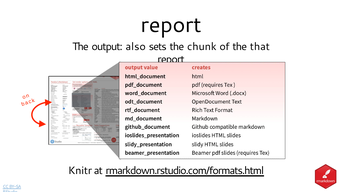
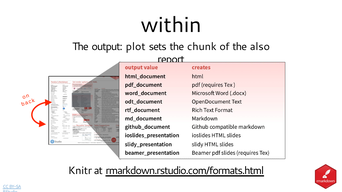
report at (171, 25): report -> within
also: also -> plot
that: that -> also
